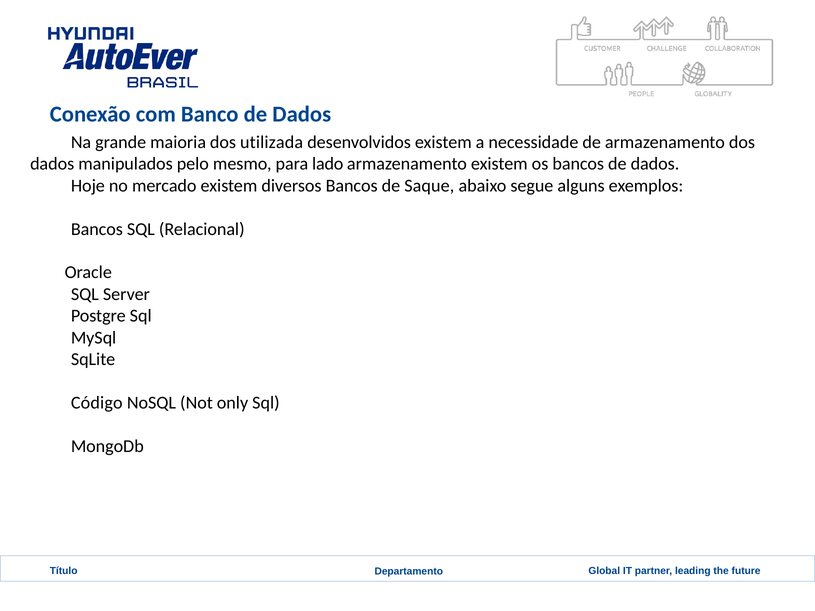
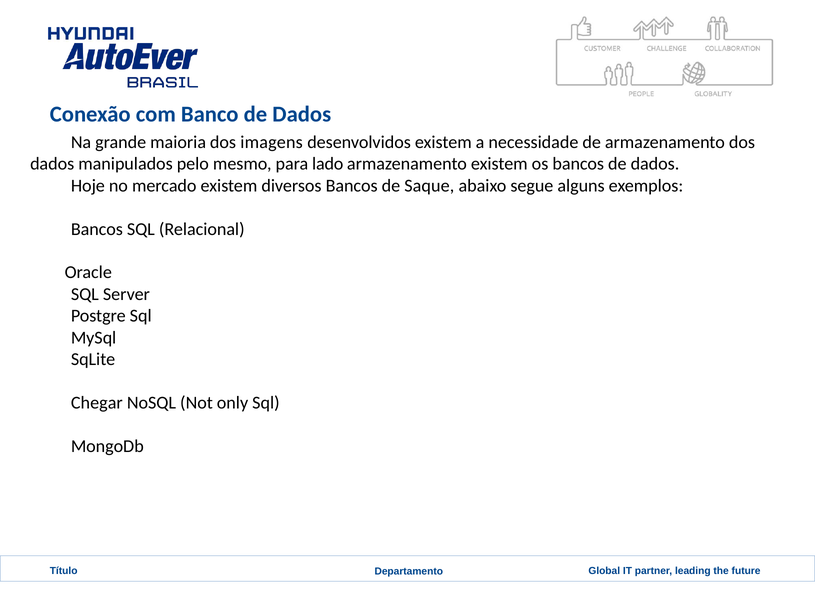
utilizada: utilizada -> imagens
Código: Código -> Chegar
